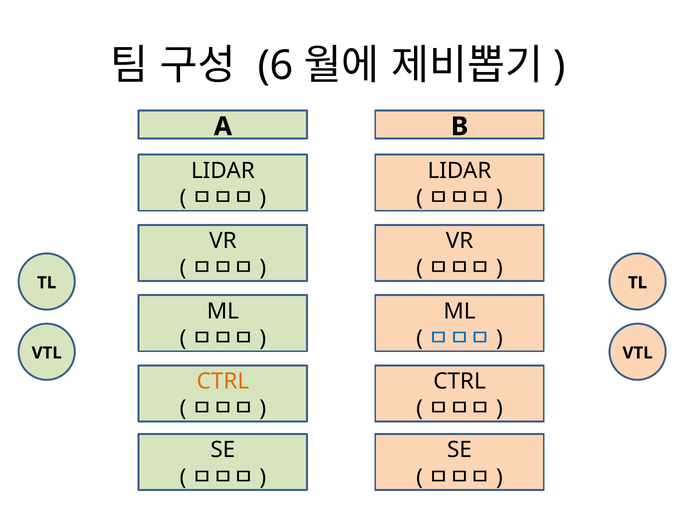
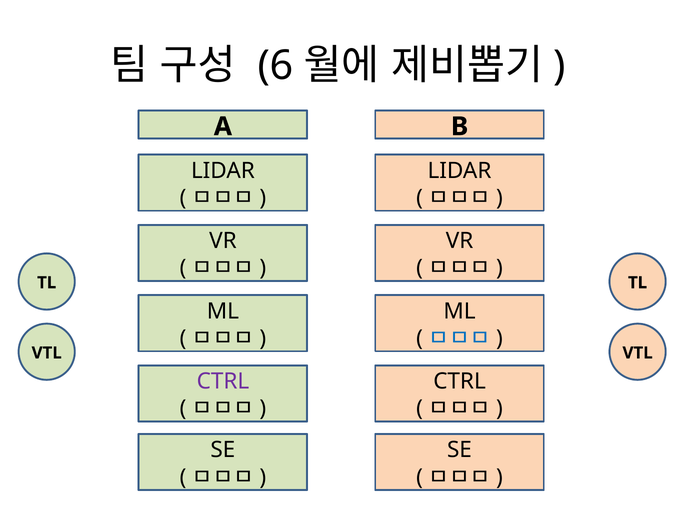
CTRL at (223, 381) colour: orange -> purple
